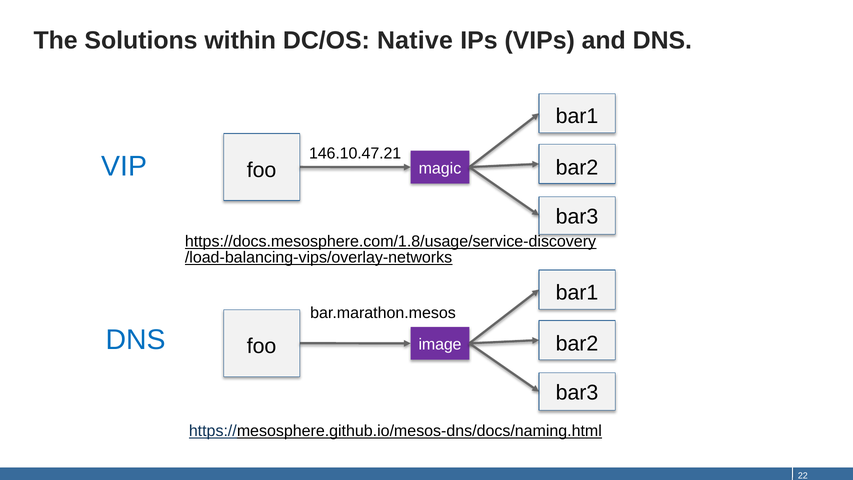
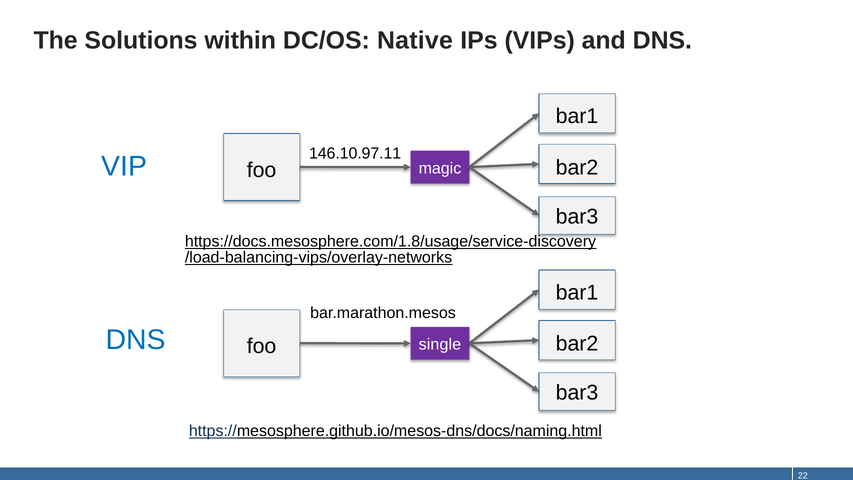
146.10.47.21: 146.10.47.21 -> 146.10.97.11
image: image -> single
